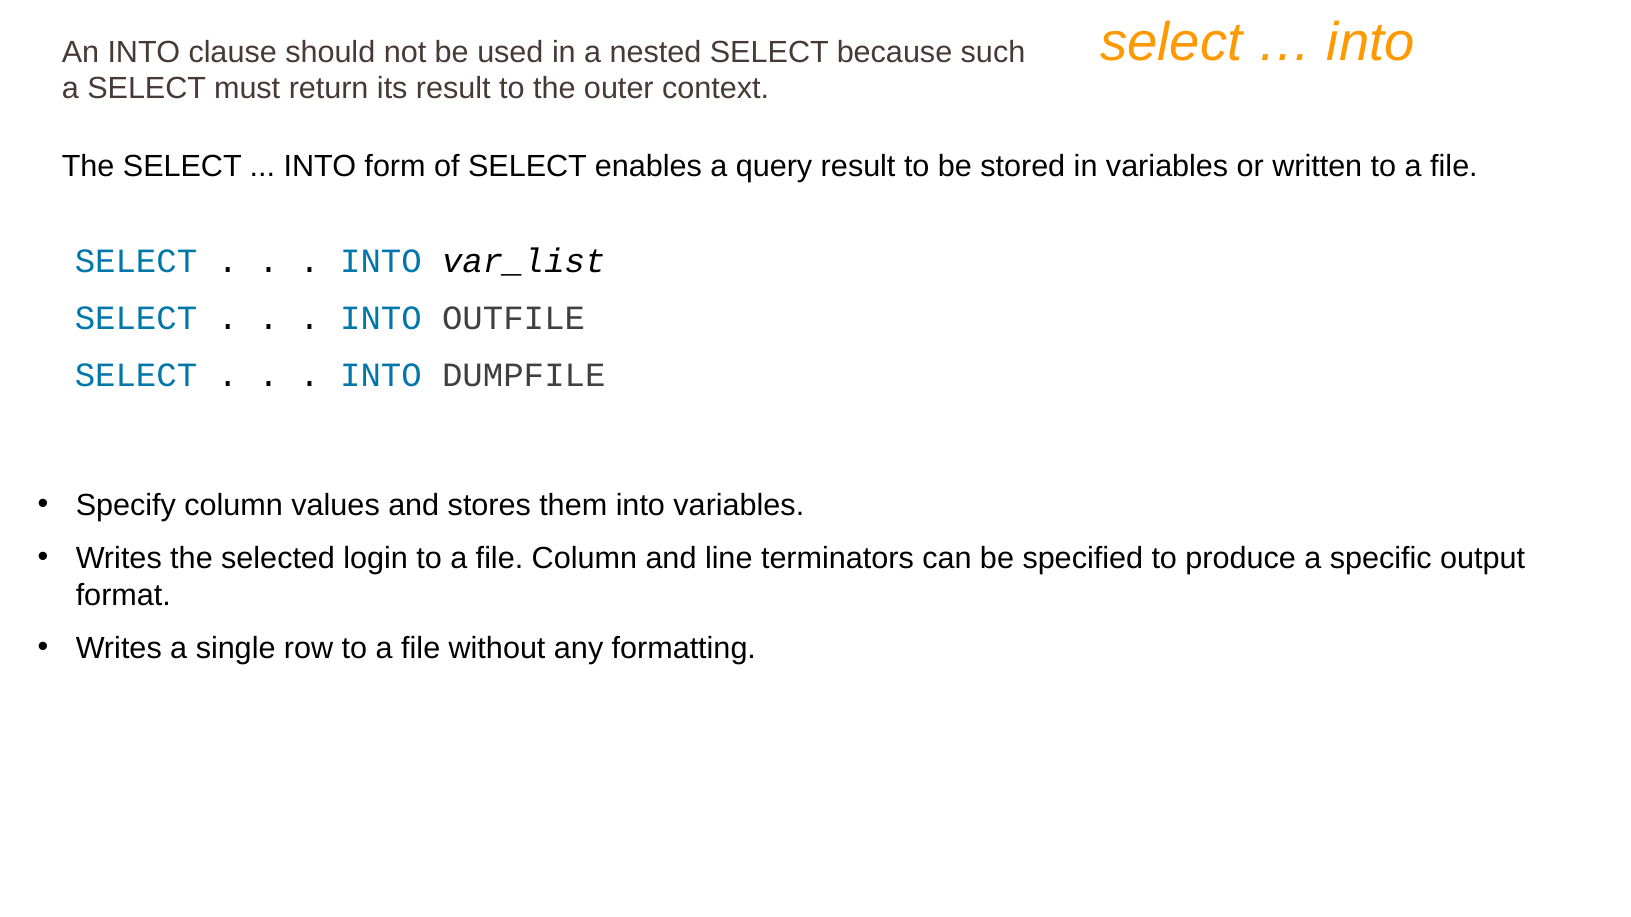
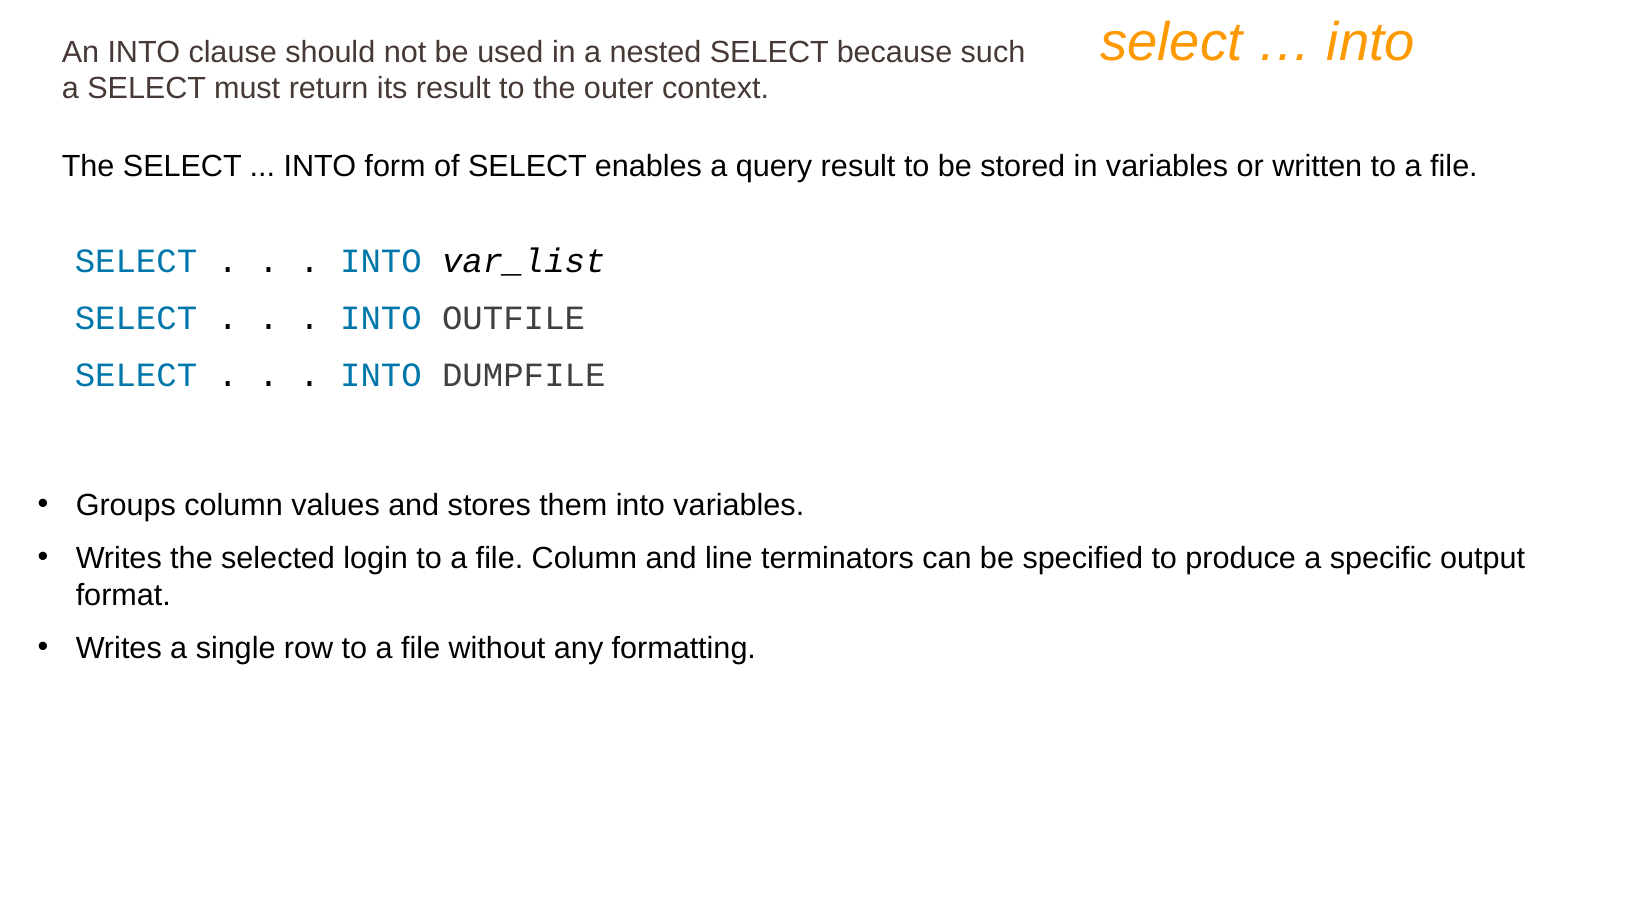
Specify: Specify -> Groups
